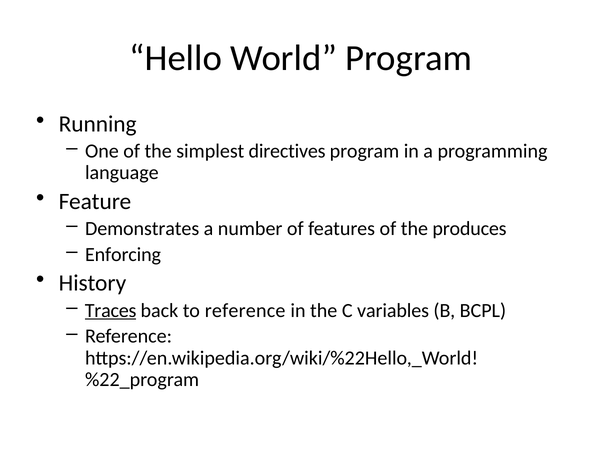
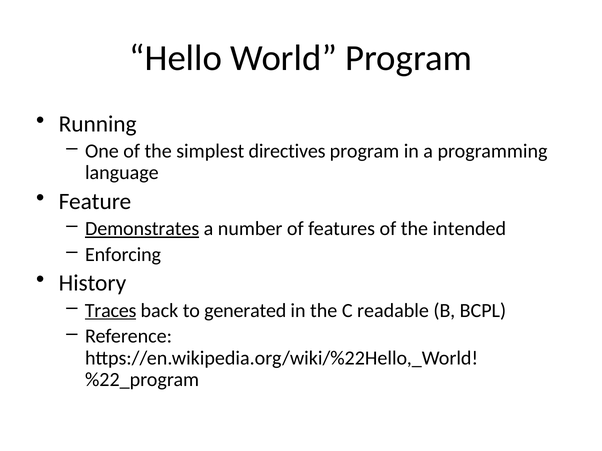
Demonstrates underline: none -> present
produces: produces -> intended
to reference: reference -> generated
variables: variables -> readable
